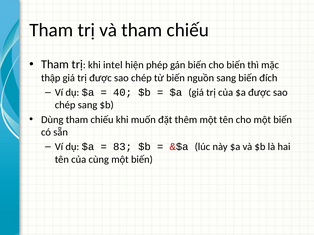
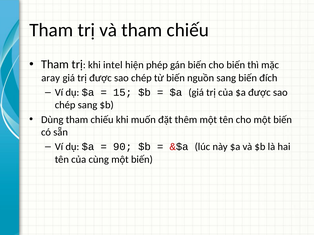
thập: thập -> aray
40: 40 -> 15
83: 83 -> 90
